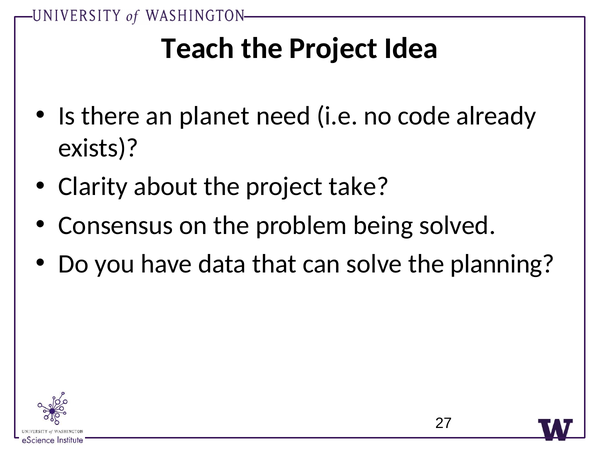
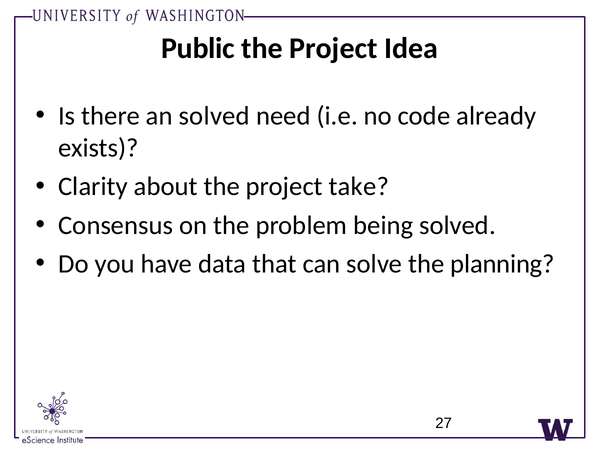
Teach: Teach -> Public
an planet: planet -> solved
